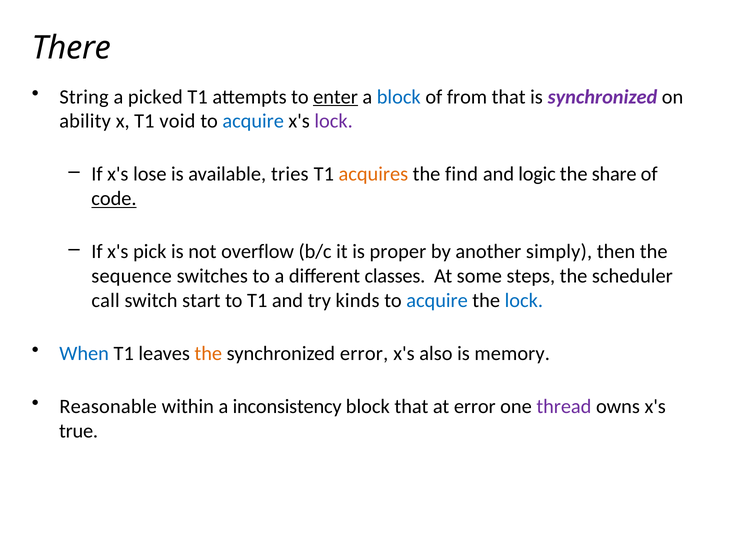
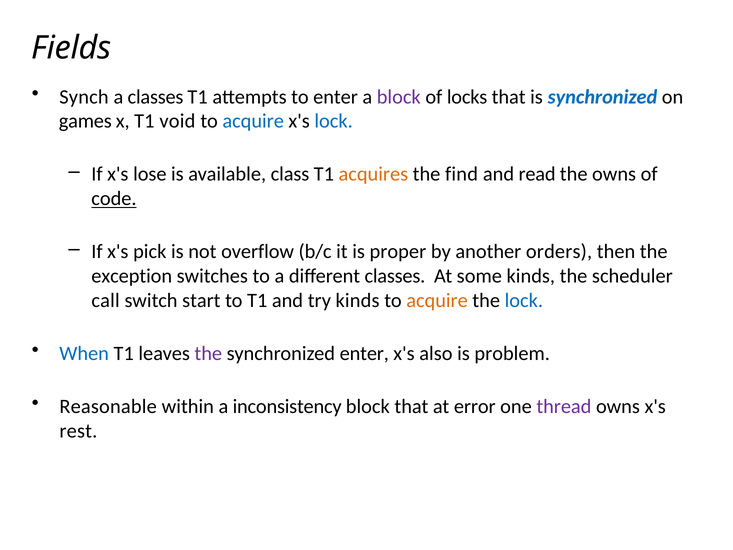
There: There -> Fields
String: String -> Synch
a picked: picked -> classes
enter at (336, 97) underline: present -> none
block at (399, 97) colour: blue -> purple
from: from -> locks
synchronized at (602, 97) colour: purple -> blue
ability: ability -> games
lock at (334, 121) colour: purple -> blue
tries: tries -> class
logic: logic -> read
the share: share -> owns
simply: simply -> orders
sequence: sequence -> exception
some steps: steps -> kinds
acquire at (437, 300) colour: blue -> orange
the at (208, 353) colour: orange -> purple
synchronized error: error -> enter
memory: memory -> problem
true: true -> rest
